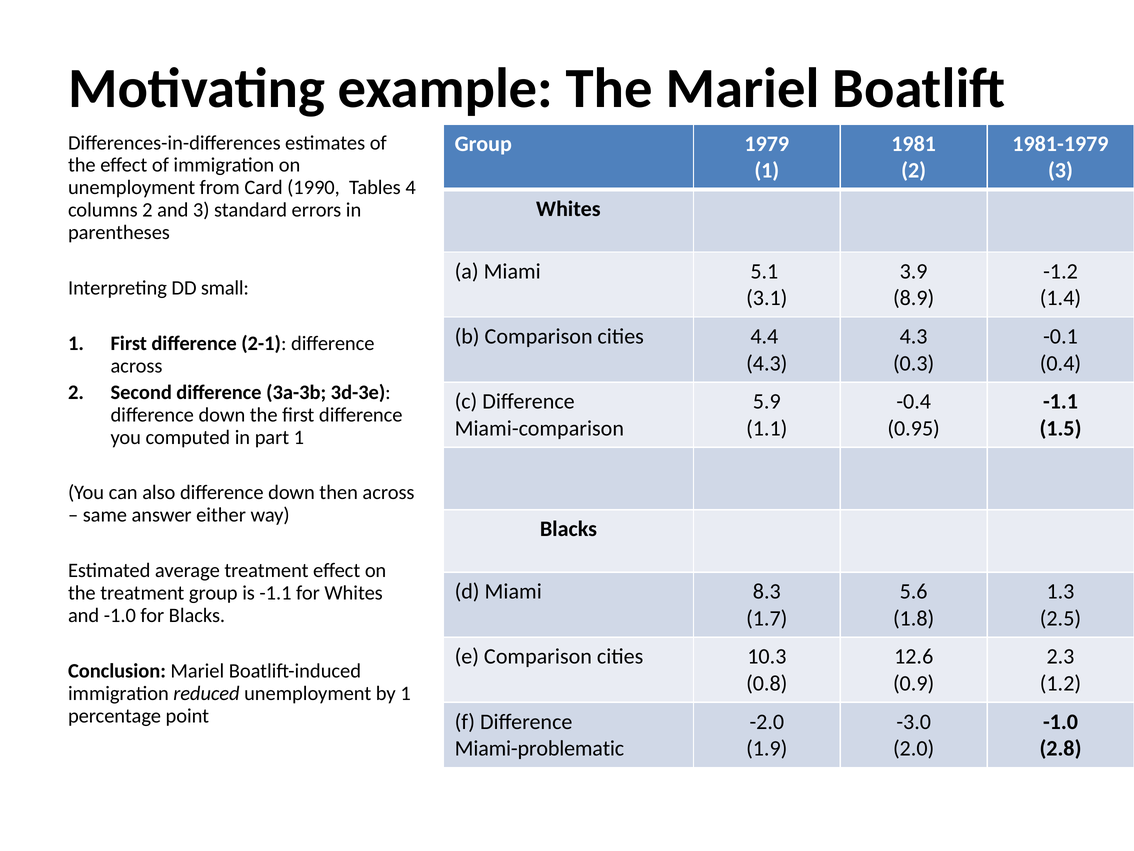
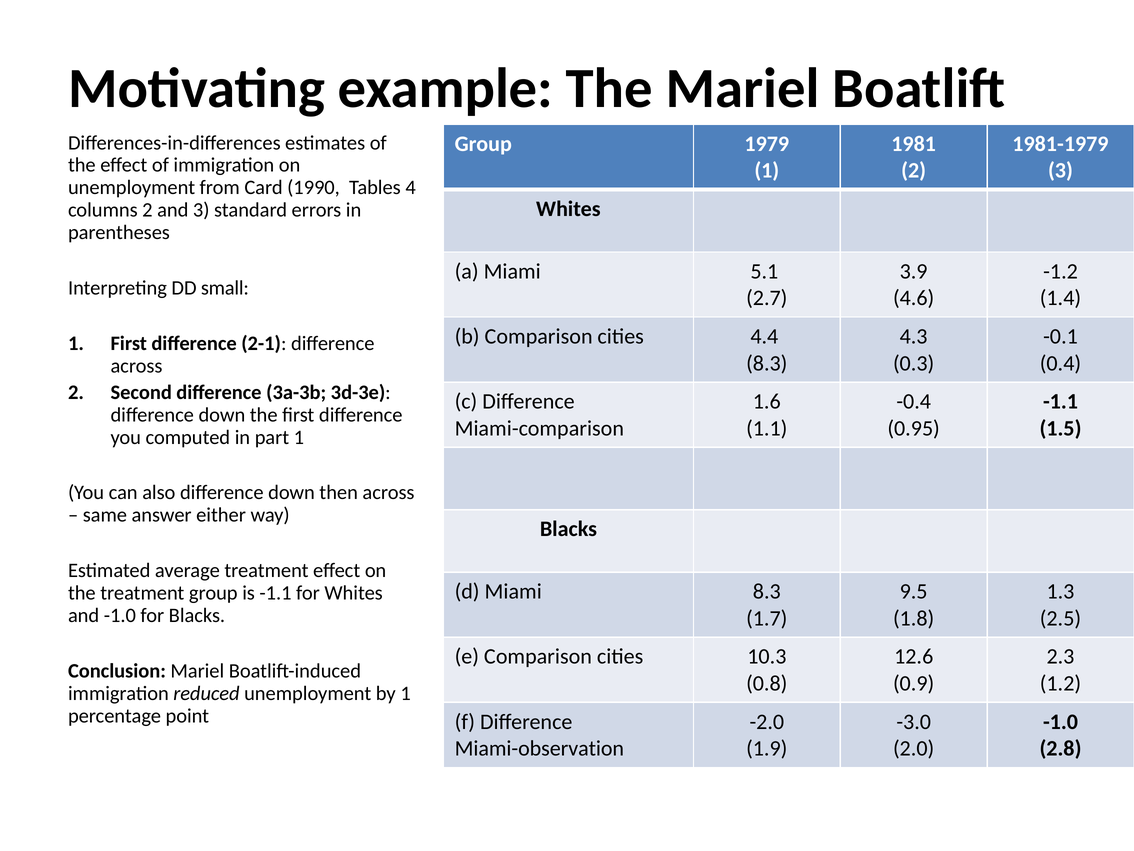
3.1: 3.1 -> 2.7
8.9: 8.9 -> 4.6
4.3 at (767, 363): 4.3 -> 8.3
5.9: 5.9 -> 1.6
5.6: 5.6 -> 9.5
Miami-problematic: Miami-problematic -> Miami-observation
